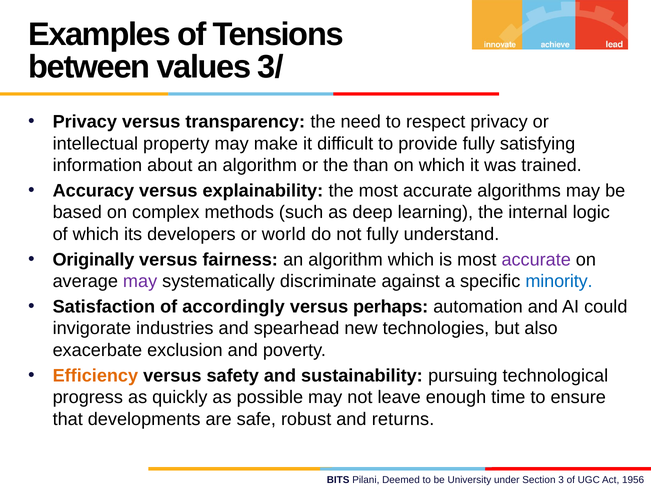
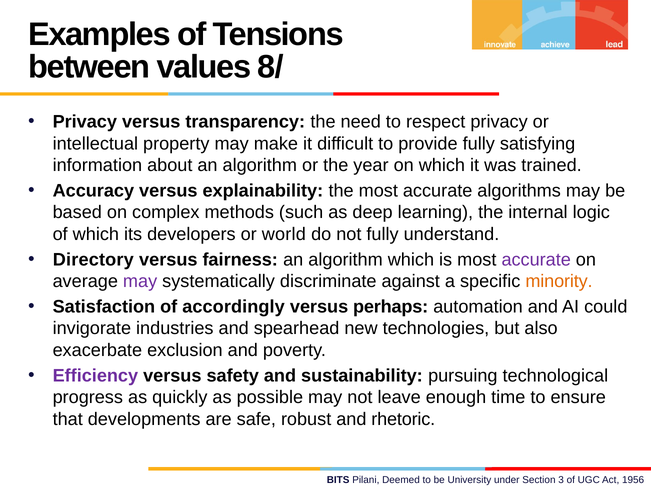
3/: 3/ -> 8/
than: than -> year
Originally: Originally -> Directory
minority colour: blue -> orange
Efficiency colour: orange -> purple
returns: returns -> rhetoric
